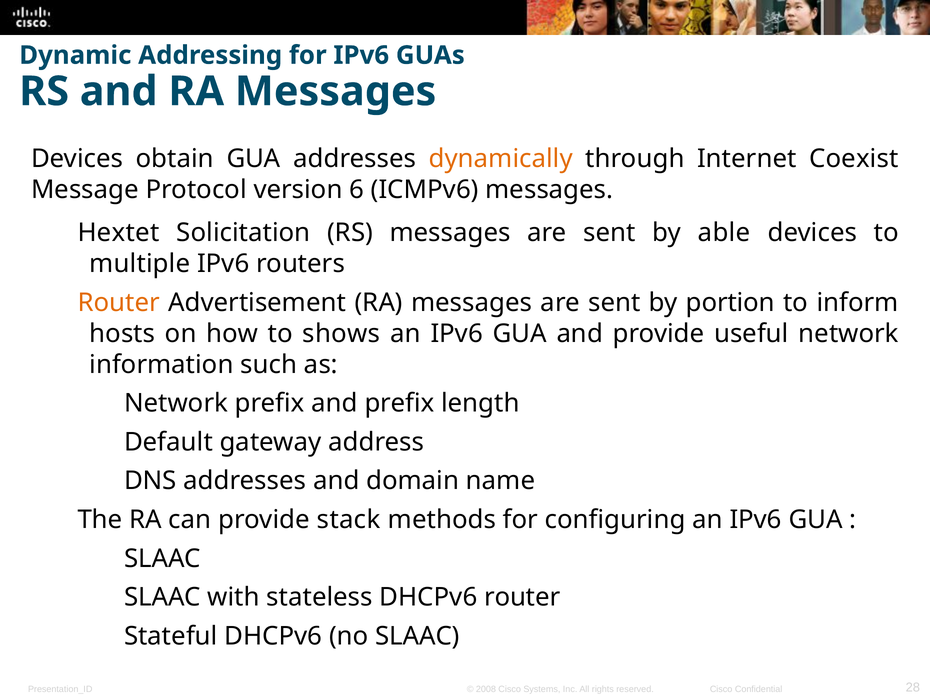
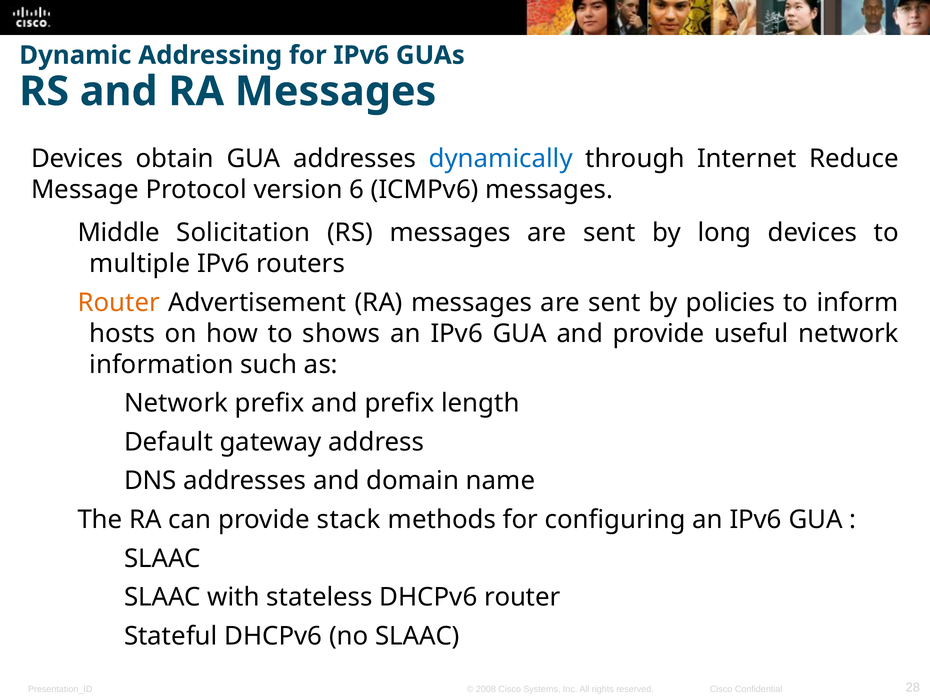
dynamically colour: orange -> blue
Coexist: Coexist -> Reduce
Hextet: Hextet -> Middle
able: able -> long
portion: portion -> policies
